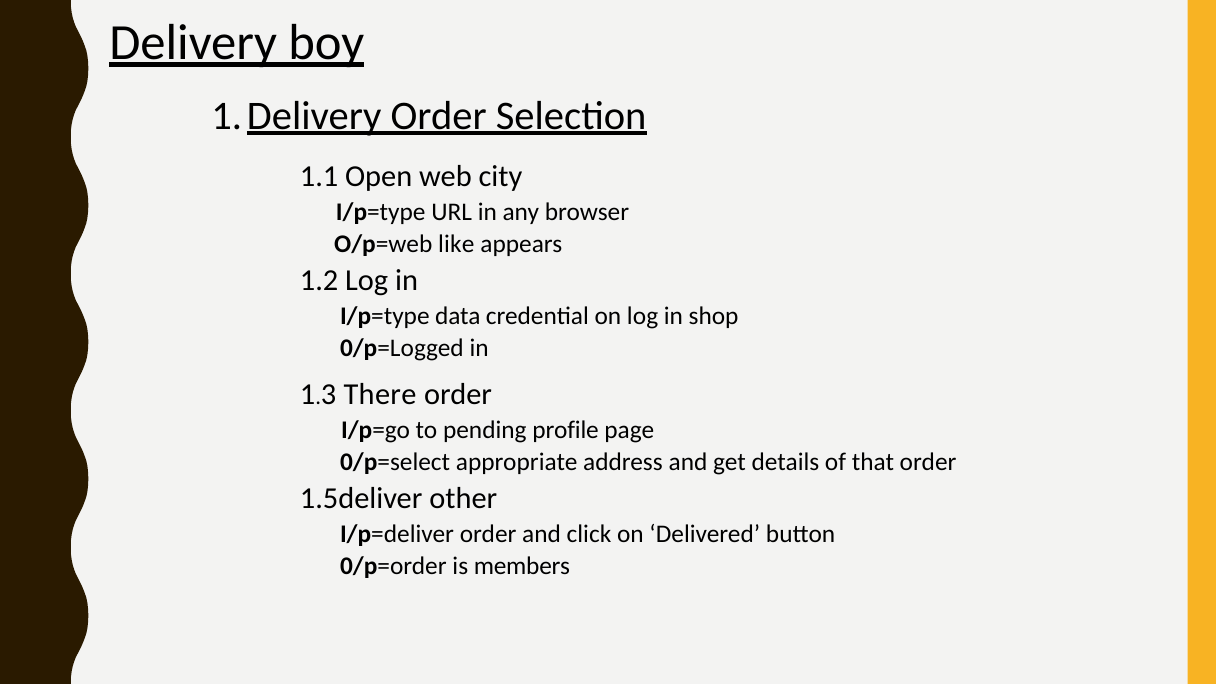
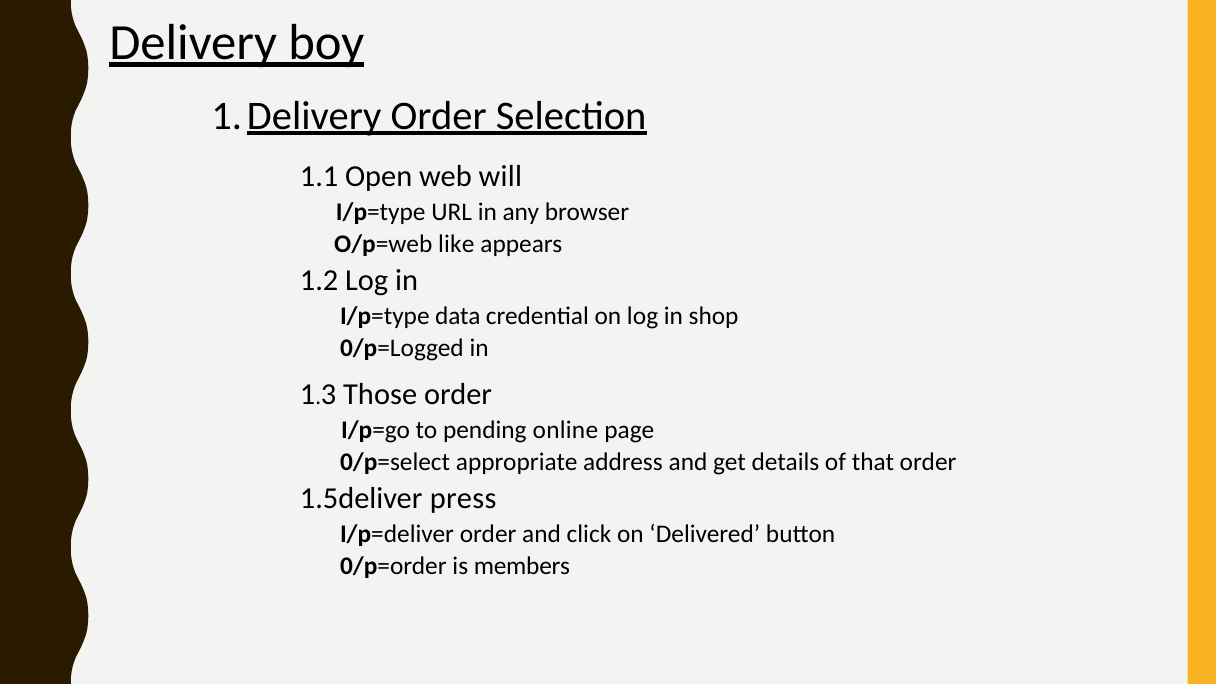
city: city -> will
There: There -> Those
profile: profile -> online
other: other -> press
